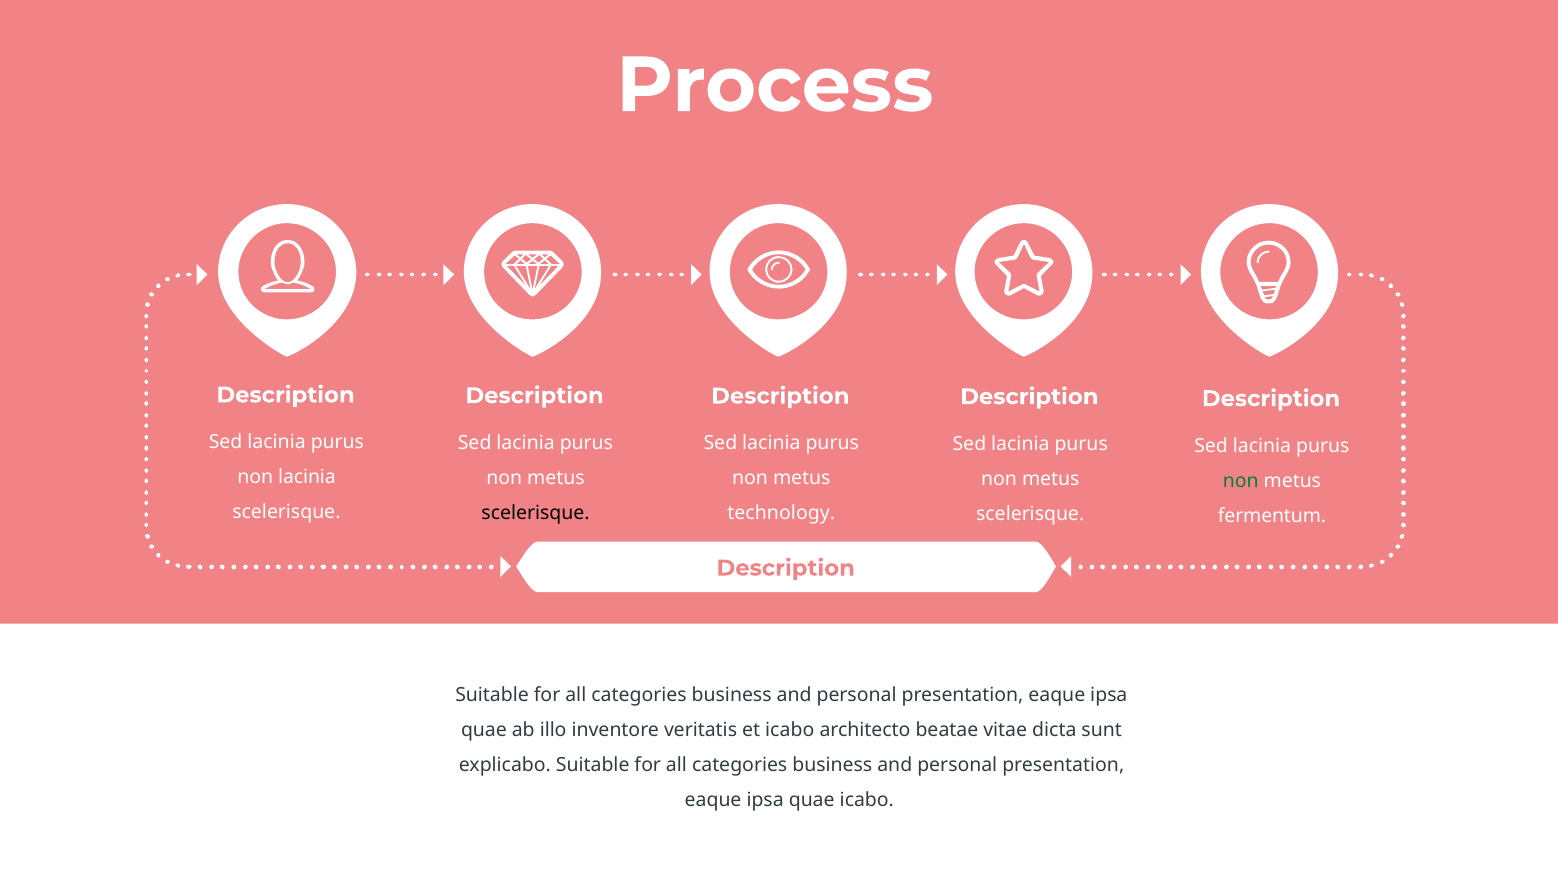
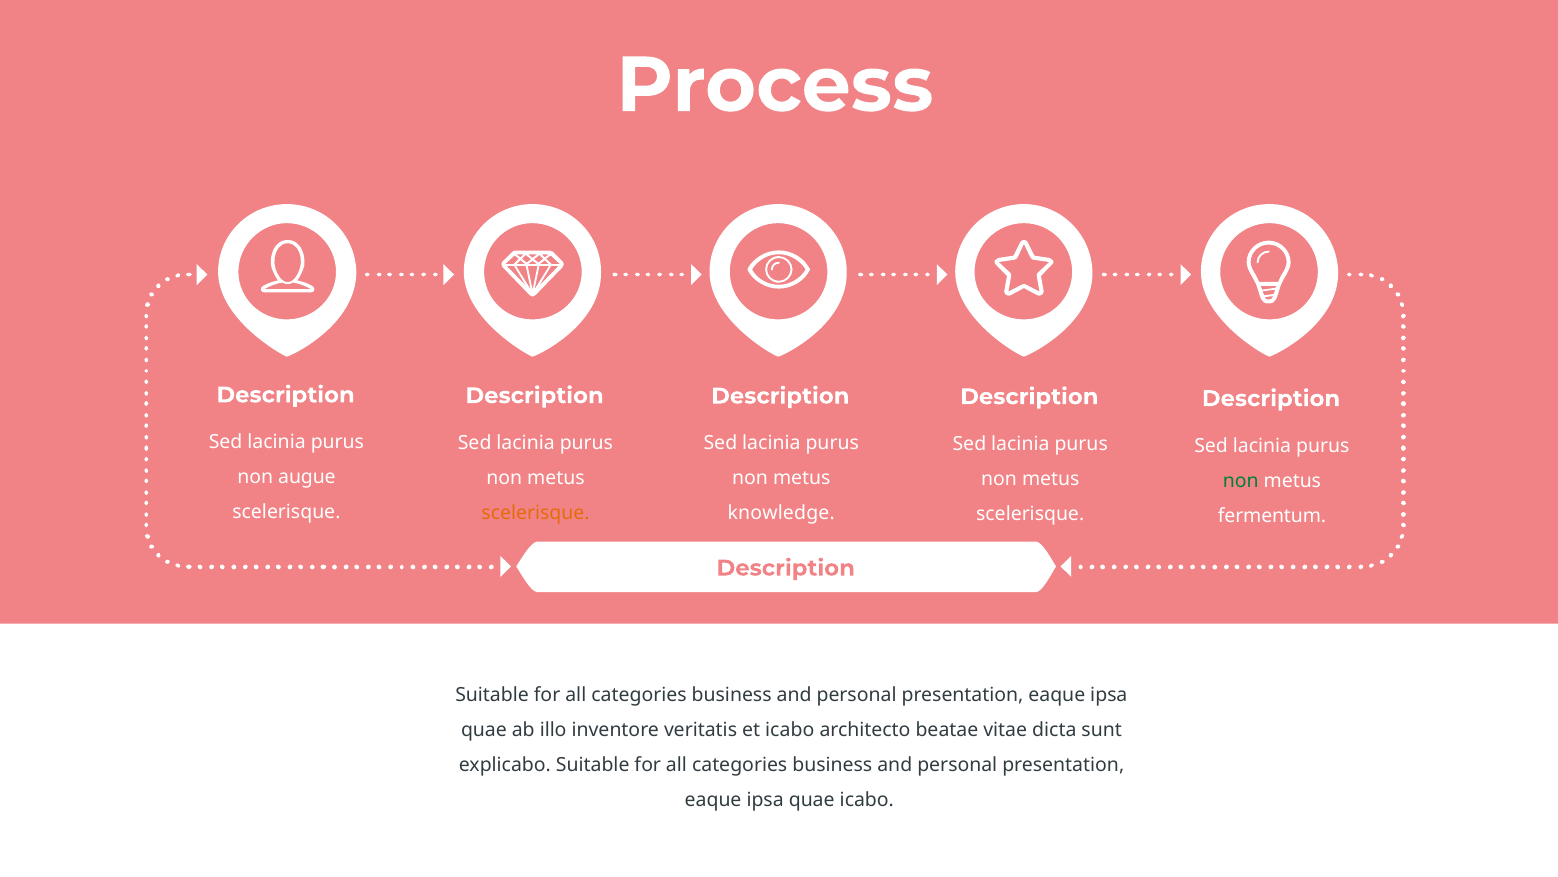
non lacinia: lacinia -> augue
scelerisque at (535, 513) colour: black -> orange
technology: technology -> knowledge
